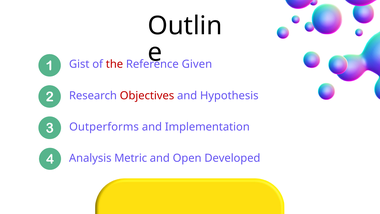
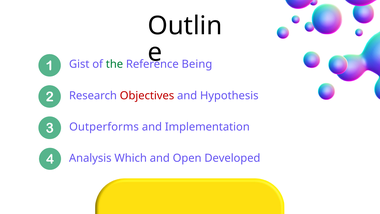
the colour: red -> green
Given: Given -> Being
Metric: Metric -> Which
